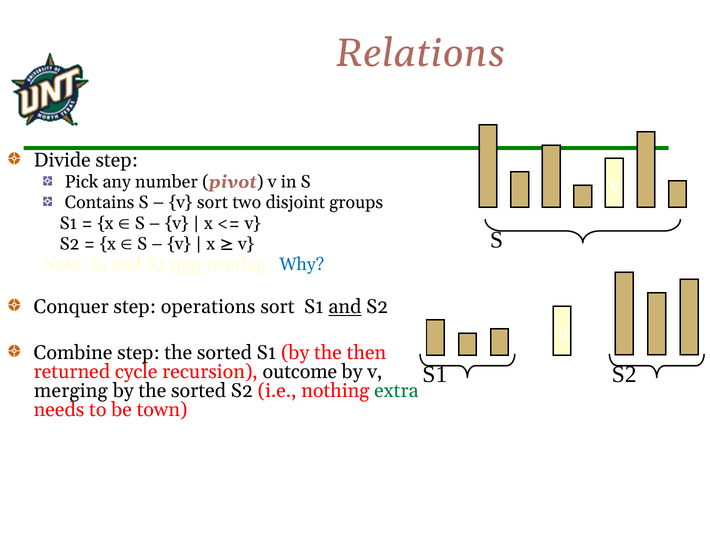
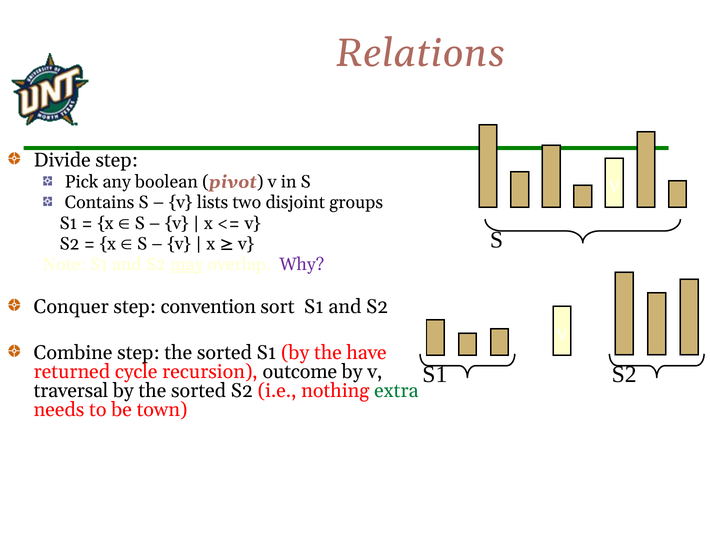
number: number -> boolean
v sort: sort -> lists
Why colour: blue -> purple
operations: operations -> convention
and at (345, 307) underline: present -> none
then: then -> have
merging: merging -> traversal
